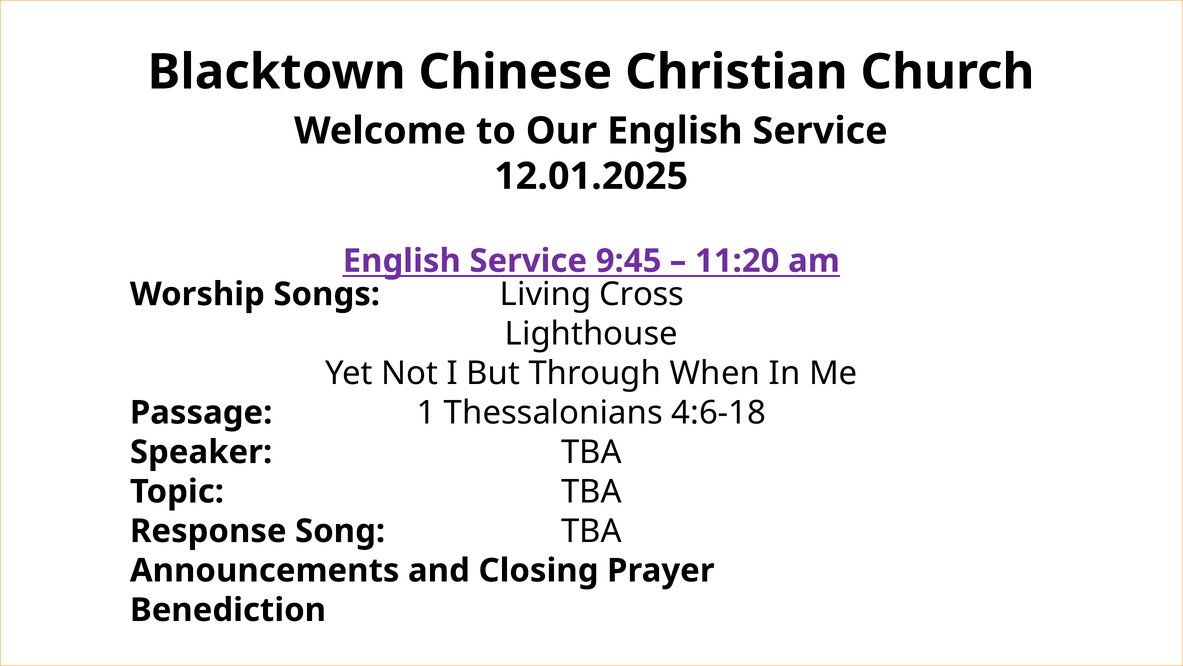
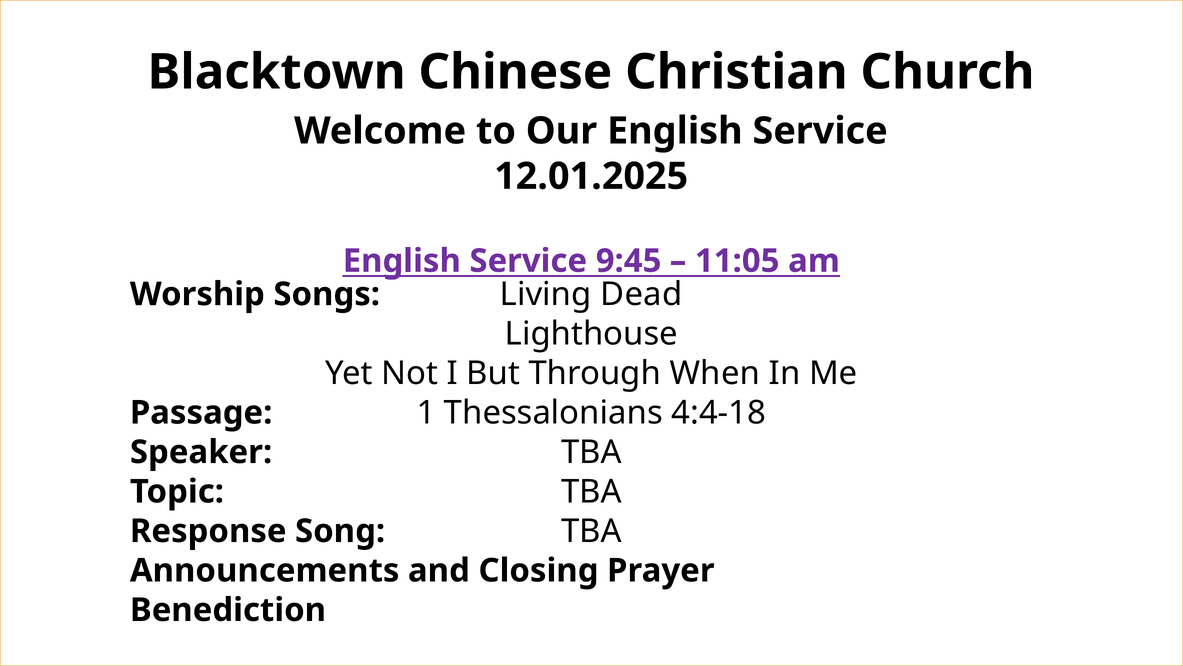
11:20: 11:20 -> 11:05
Cross: Cross -> Dead
4:6-18: 4:6-18 -> 4:4-18
